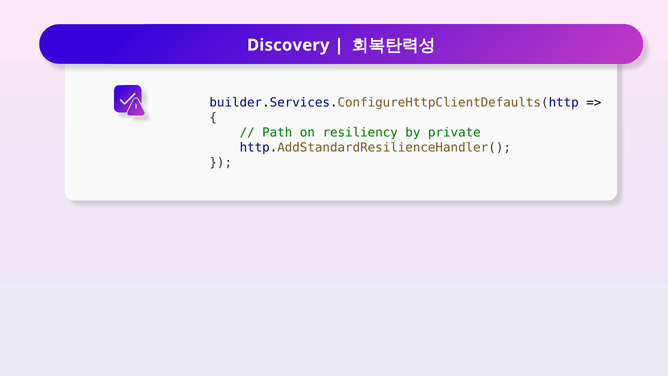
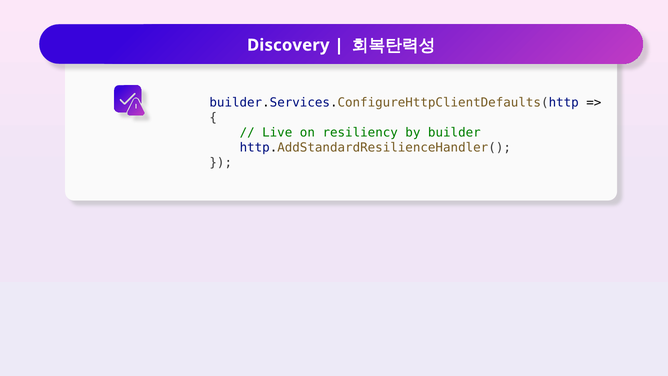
Path: Path -> Live
private: private -> builder
